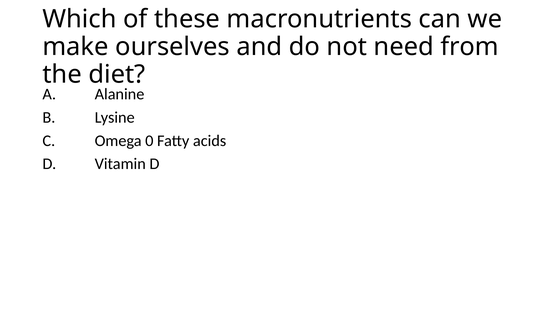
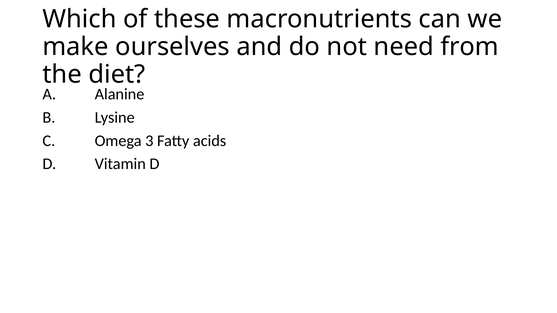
0: 0 -> 3
